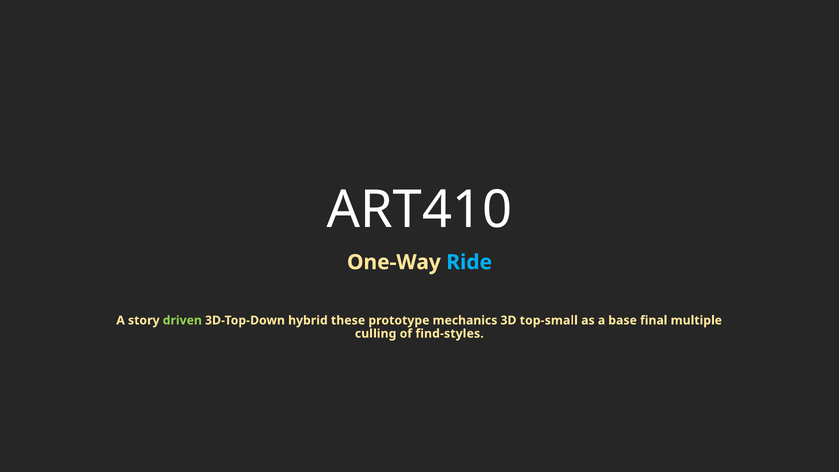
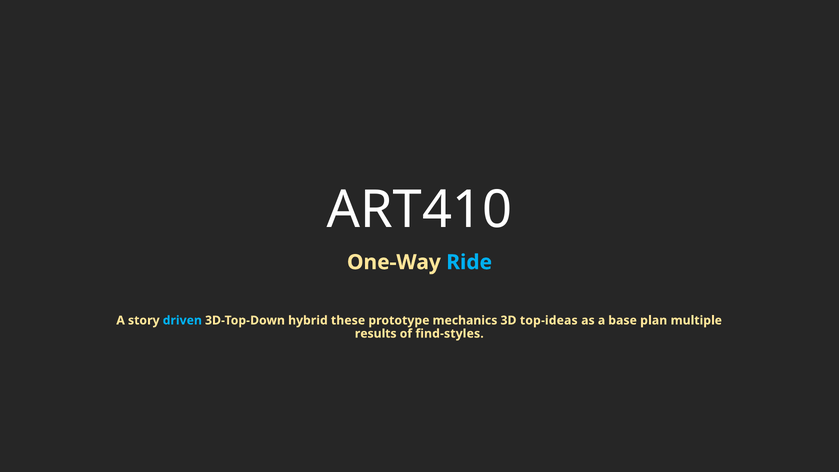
driven colour: light green -> light blue
top-small: top-small -> top-ideas
final: final -> plan
culling: culling -> results
